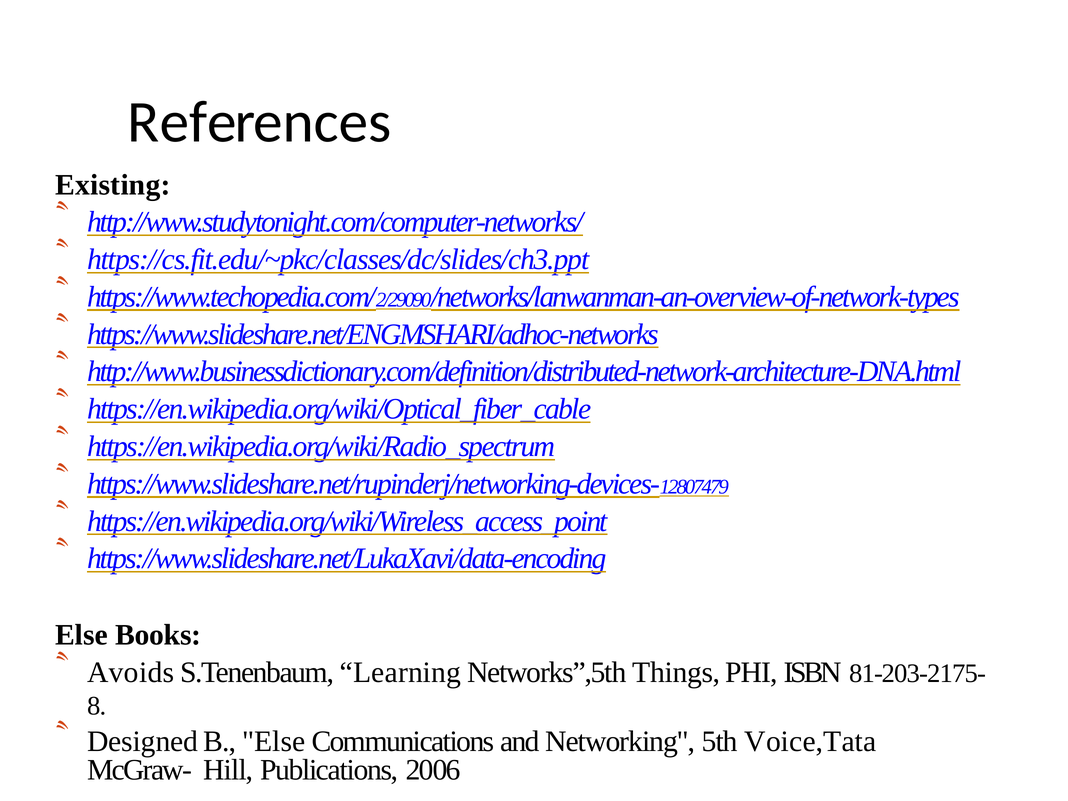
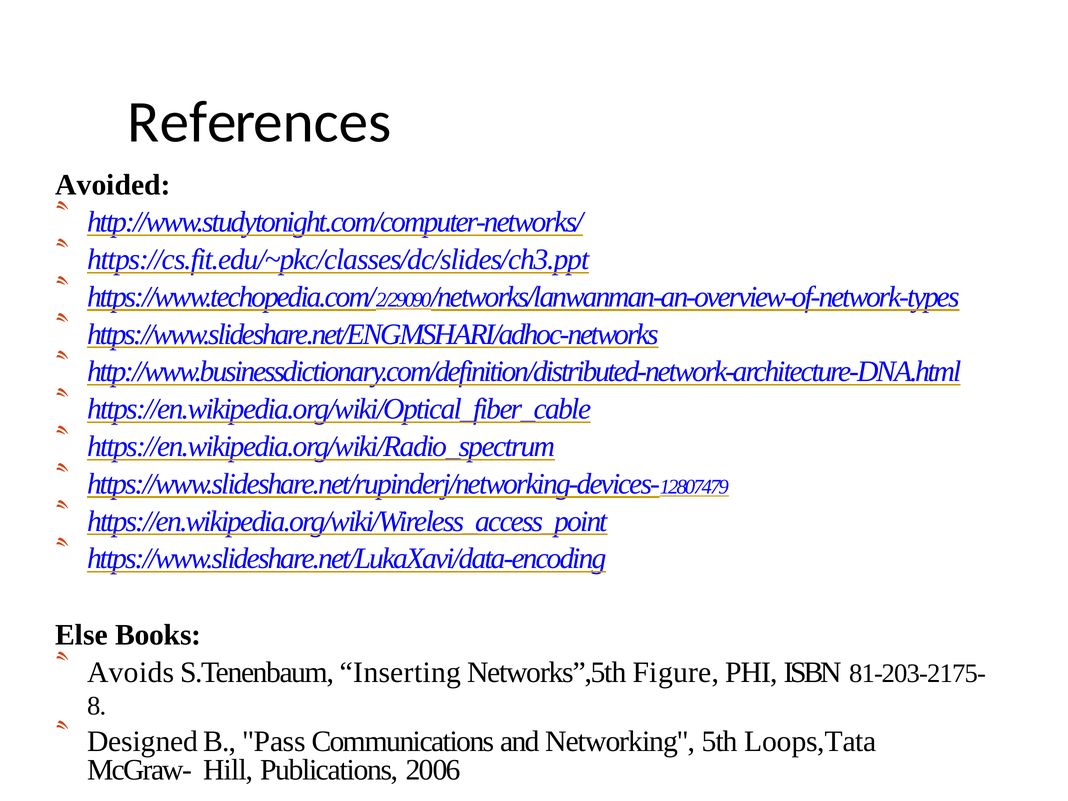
Existing: Existing -> Avoided
Learning: Learning -> Inserting
Things: Things -> Figure
B Else: Else -> Pass
Voice,Tata: Voice,Tata -> Loops,Tata
